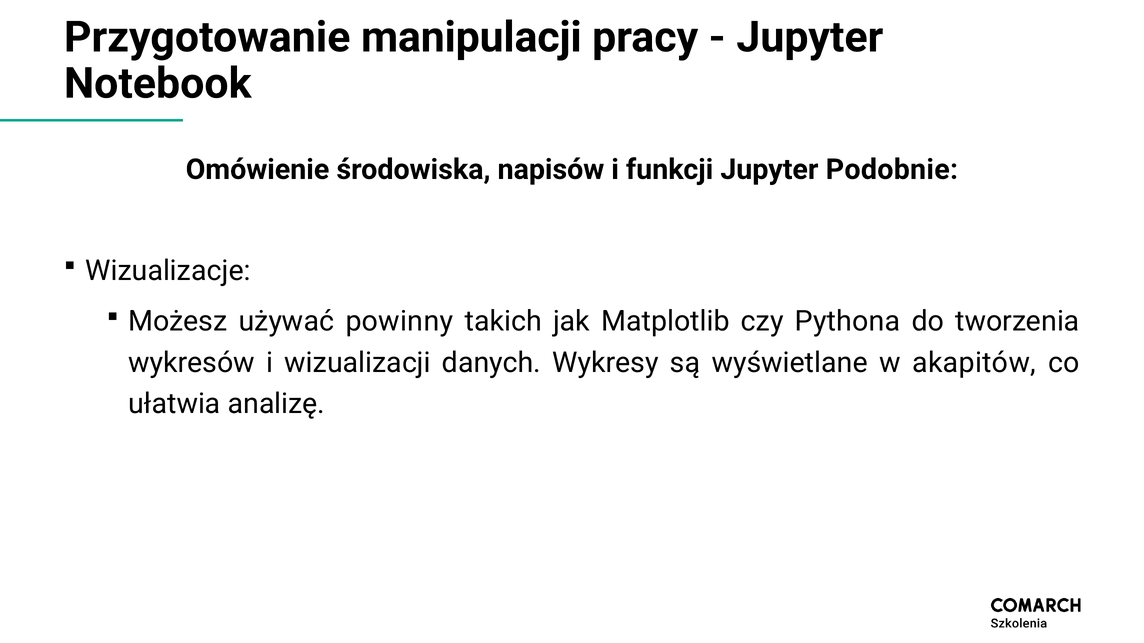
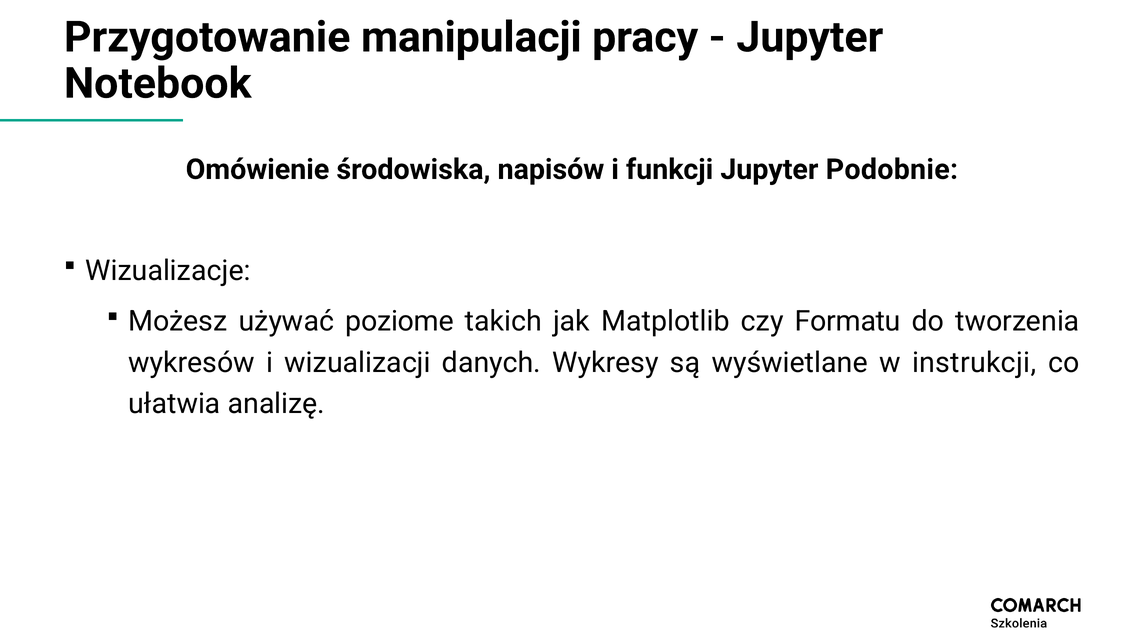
powinny: powinny -> poziome
Pythona: Pythona -> Formatu
akapitów: akapitów -> instrukcji
